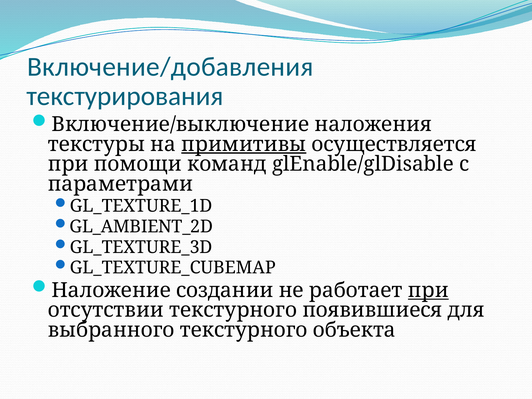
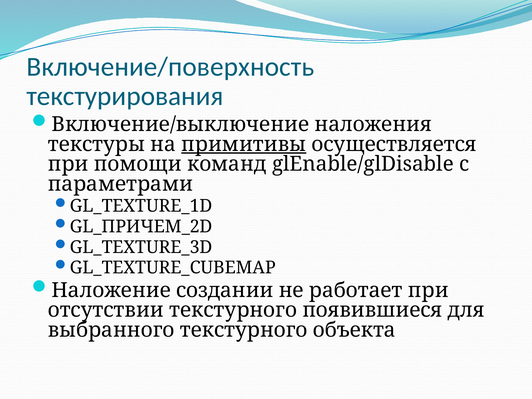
Включение/добавления: Включение/добавления -> Включение/поверхность
GL_AMBIENT_2D: GL_AMBIENT_2D -> GL_ПРИЧЕМ_2D
при at (428, 290) underline: present -> none
